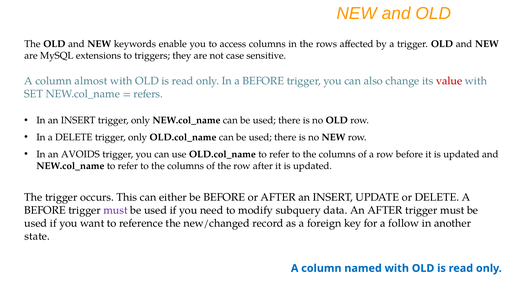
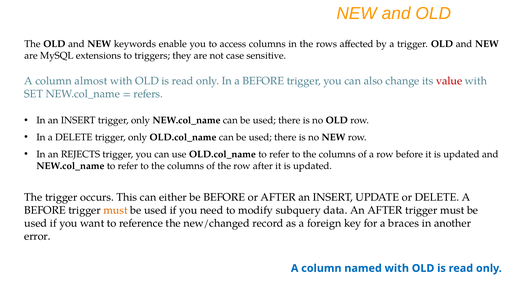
AVOIDS: AVOIDS -> REJECTS
must at (115, 211) colour: purple -> orange
follow: follow -> braces
state: state -> error
